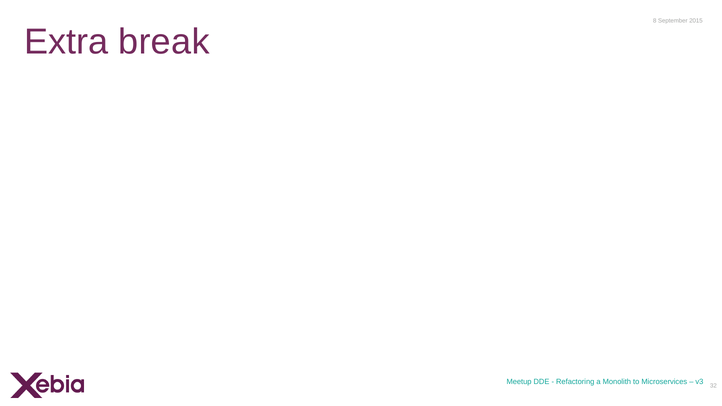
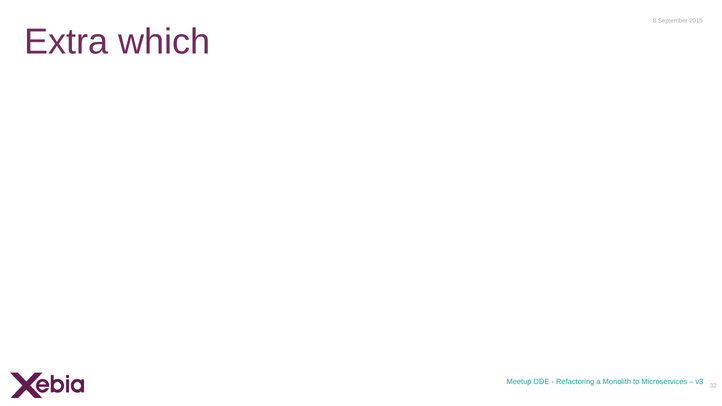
break: break -> which
